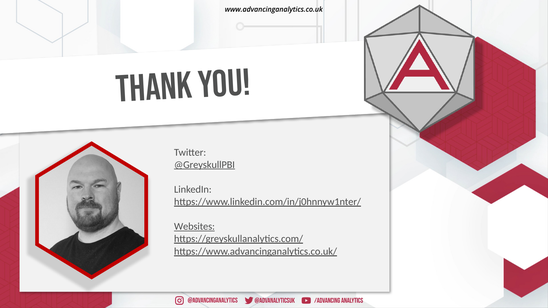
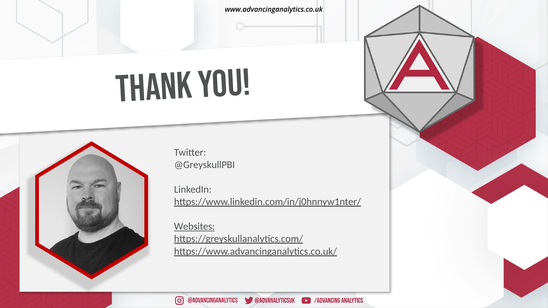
@GreyskullPBI underline: present -> none
